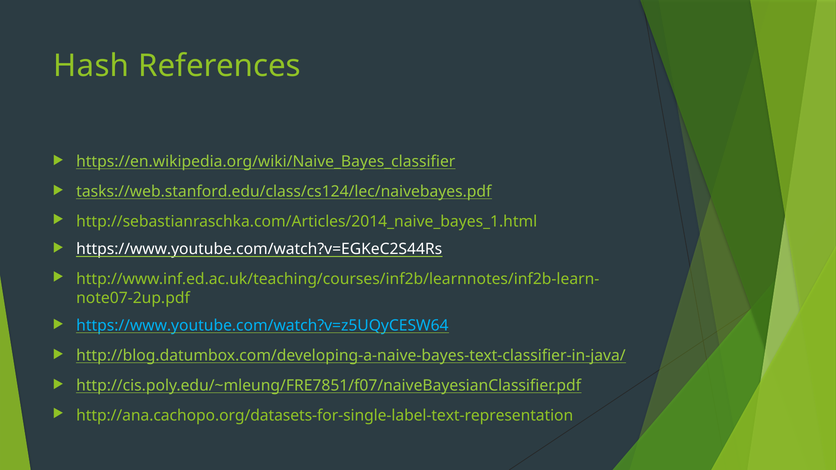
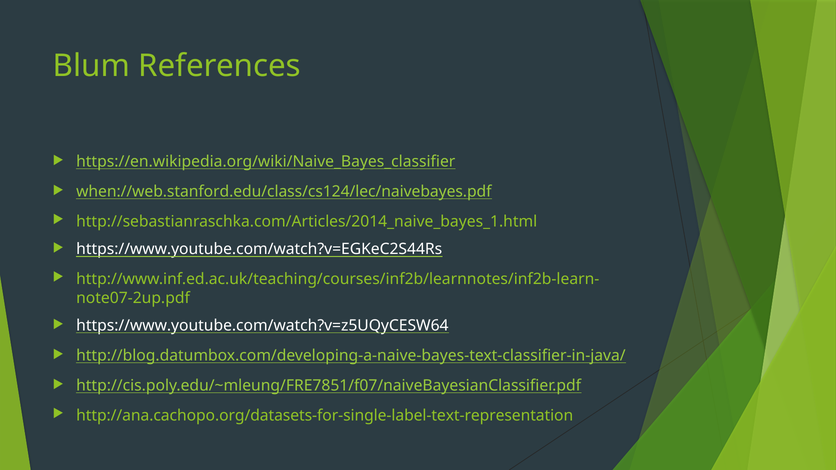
Hash: Hash -> Blum
tasks://web.stanford.edu/class/cs124/lec/naivebayes.pdf: tasks://web.stanford.edu/class/cs124/lec/naivebayes.pdf -> when://web.stanford.edu/class/cs124/lec/naivebayes.pdf
https://www.youtube.com/watch?v=z5UQyCESW64 colour: light blue -> white
